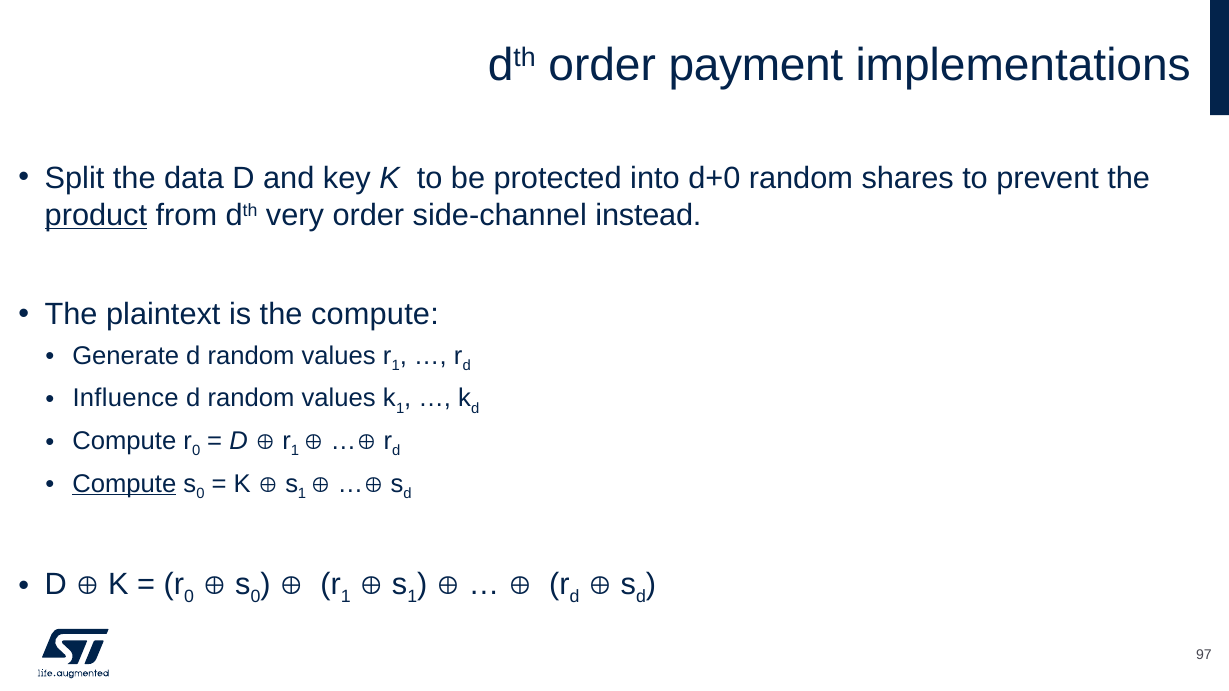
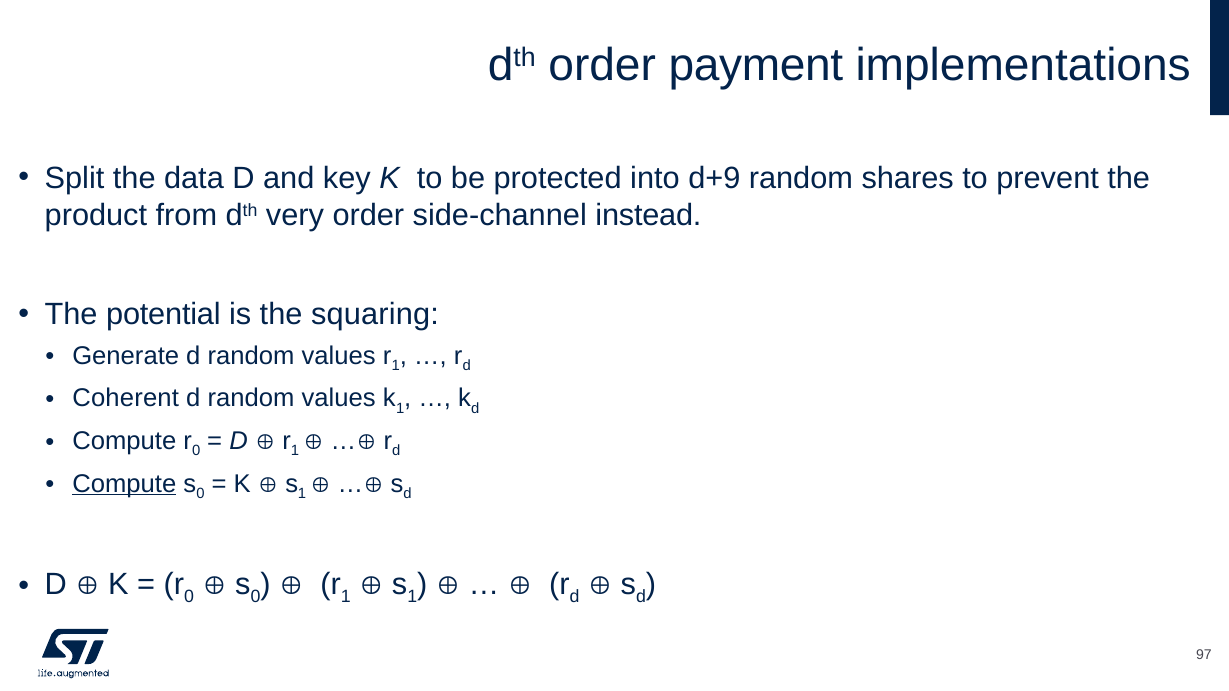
d+0: d+0 -> d+9
product underline: present -> none
plaintext: plaintext -> potential
the compute: compute -> squaring
Influence: Influence -> Coherent
